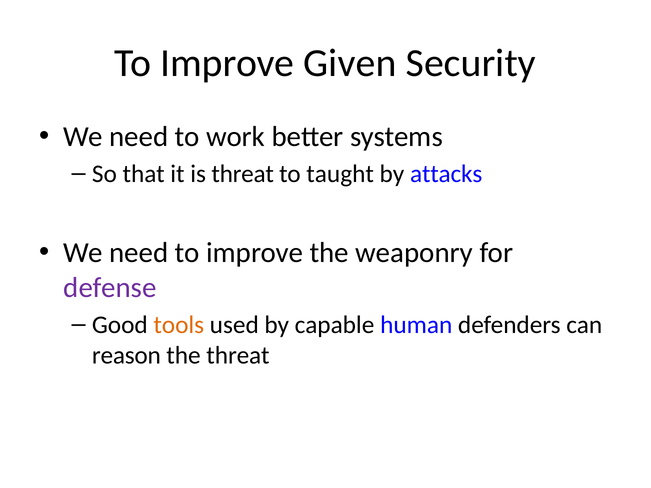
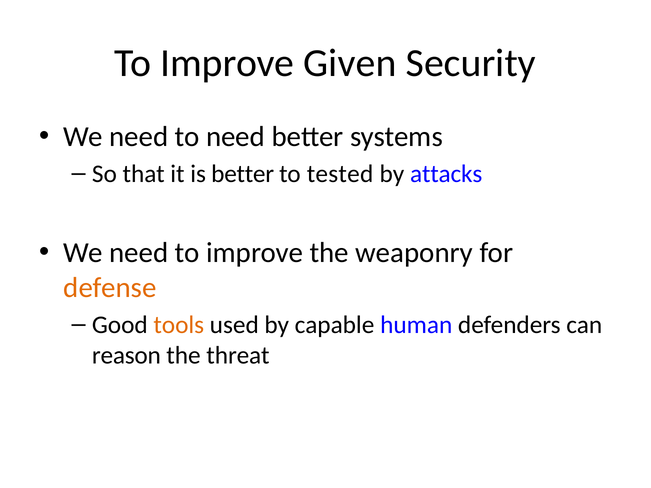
to work: work -> need
is threat: threat -> better
taught: taught -> tested
defense colour: purple -> orange
